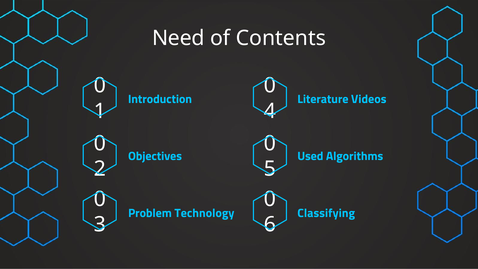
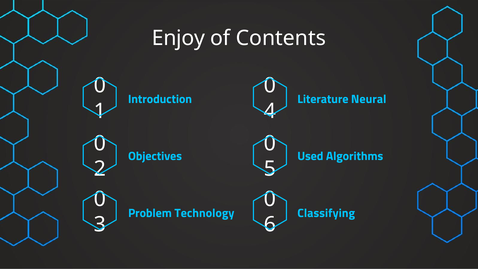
Need: Need -> Enjoy
Videos: Videos -> Neural
